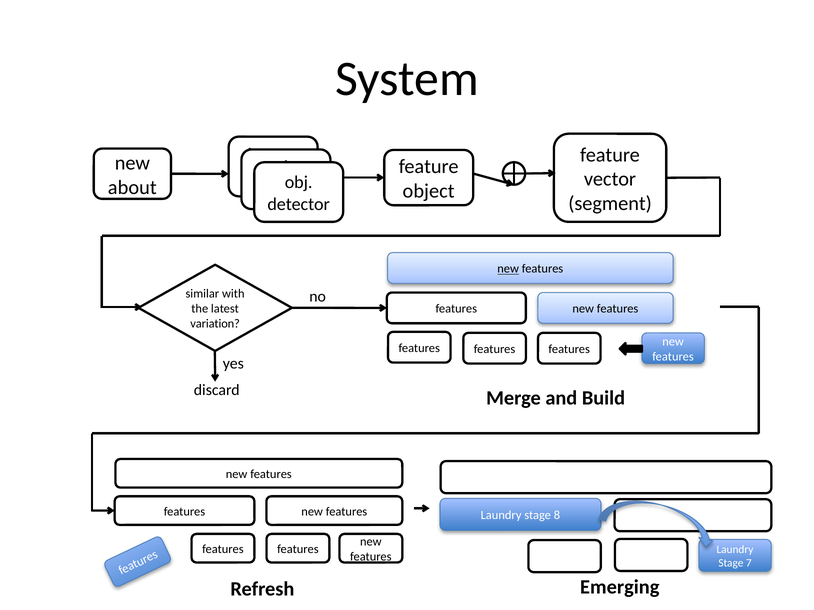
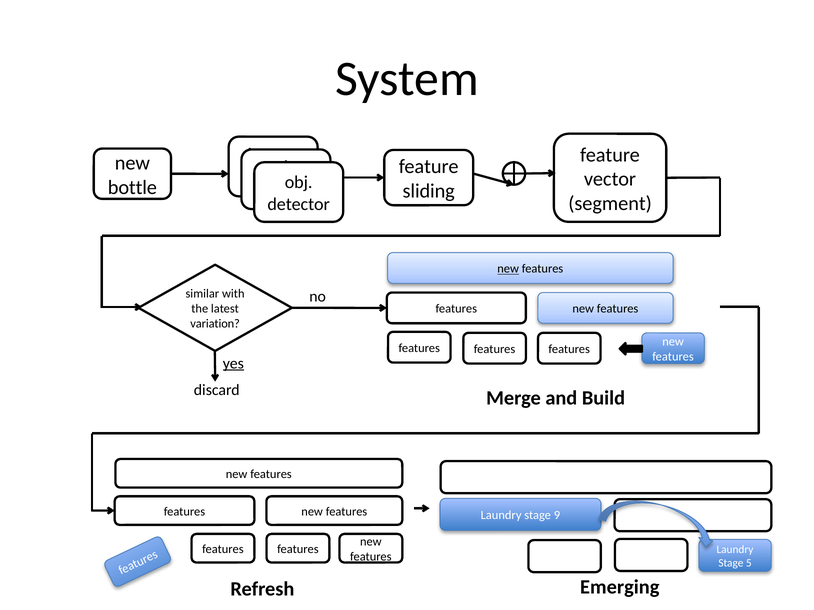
about: about -> bottle
object: object -> sliding
yes underline: none -> present
8: 8 -> 9
7: 7 -> 5
